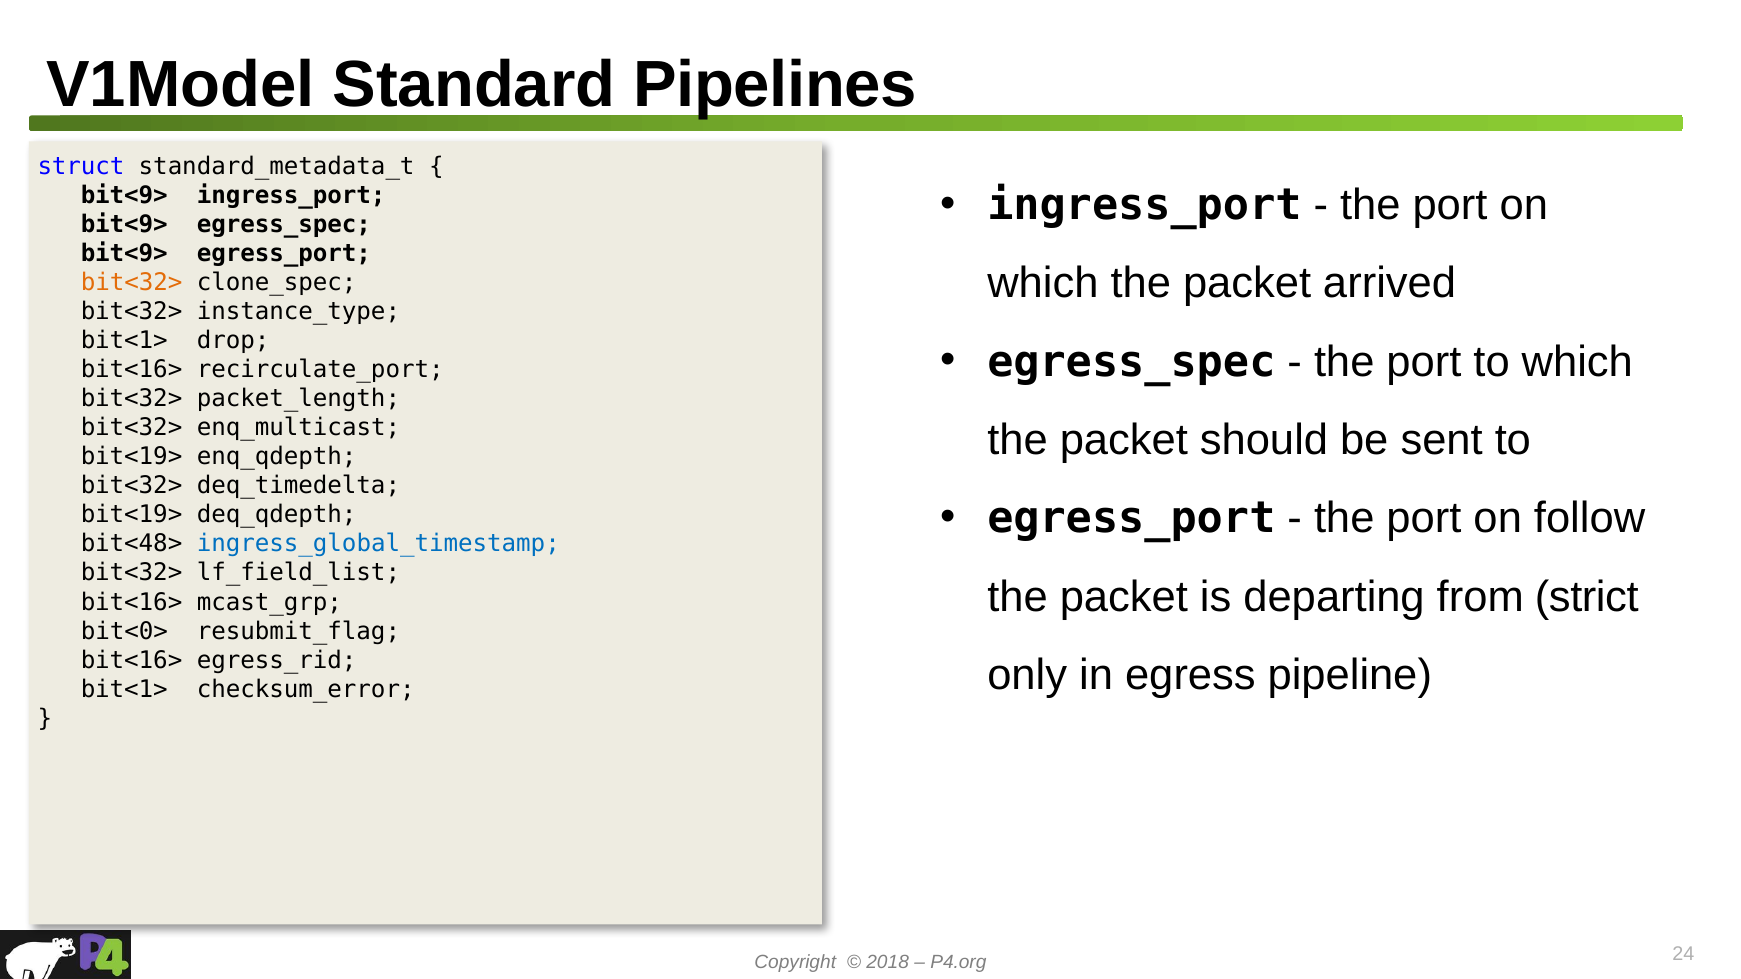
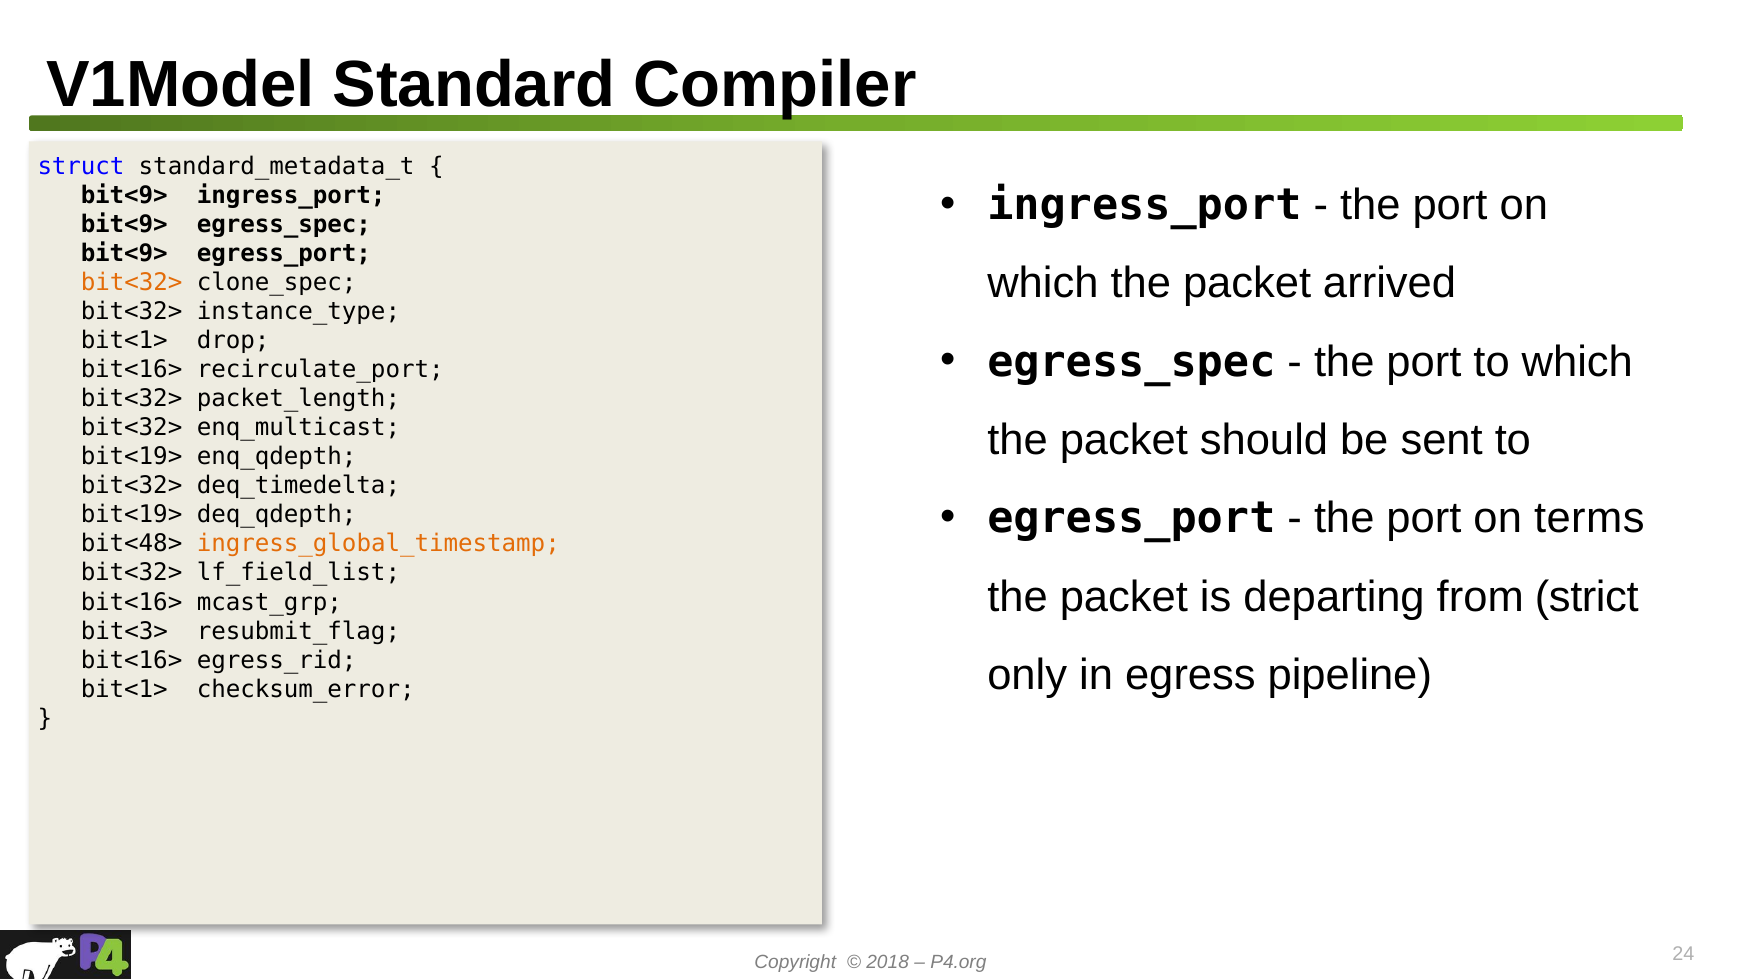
Pipelines: Pipelines -> Compiler
follow: follow -> terms
ingress_global_timestamp colour: blue -> orange
bit<0>: bit<0> -> bit<3>
